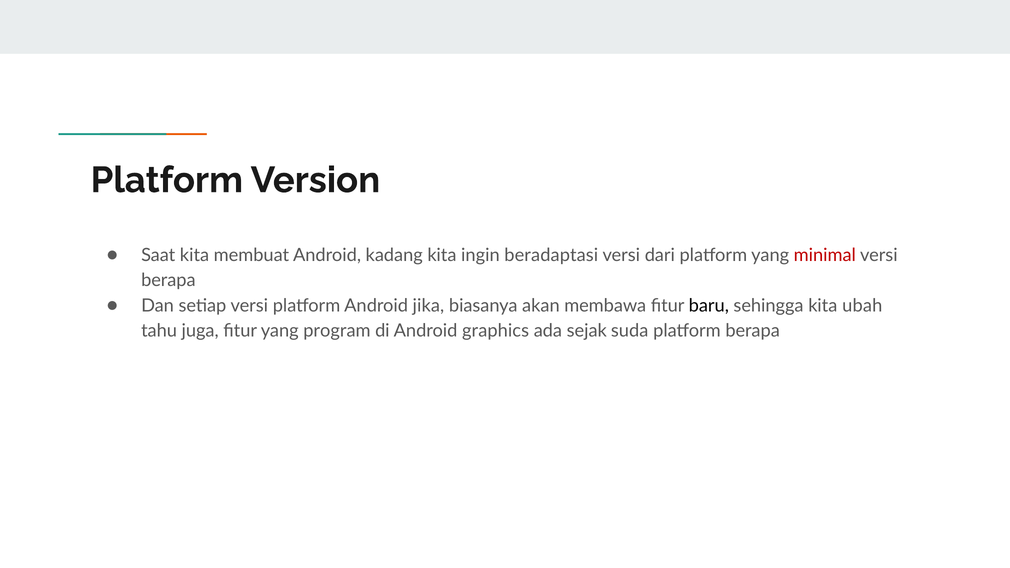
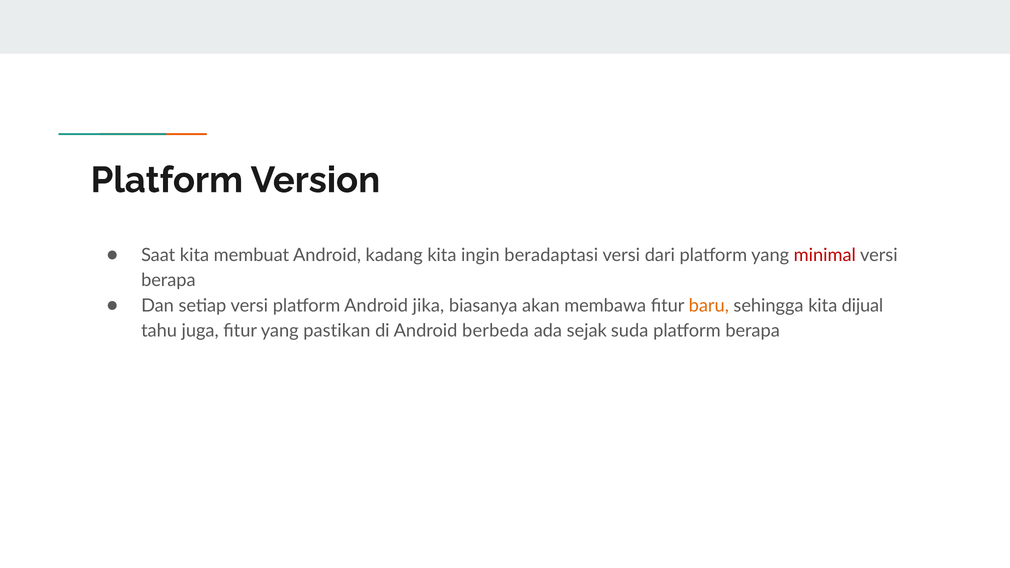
baru colour: black -> orange
ubah: ubah -> dijual
program: program -> pastikan
graphics: graphics -> berbeda
